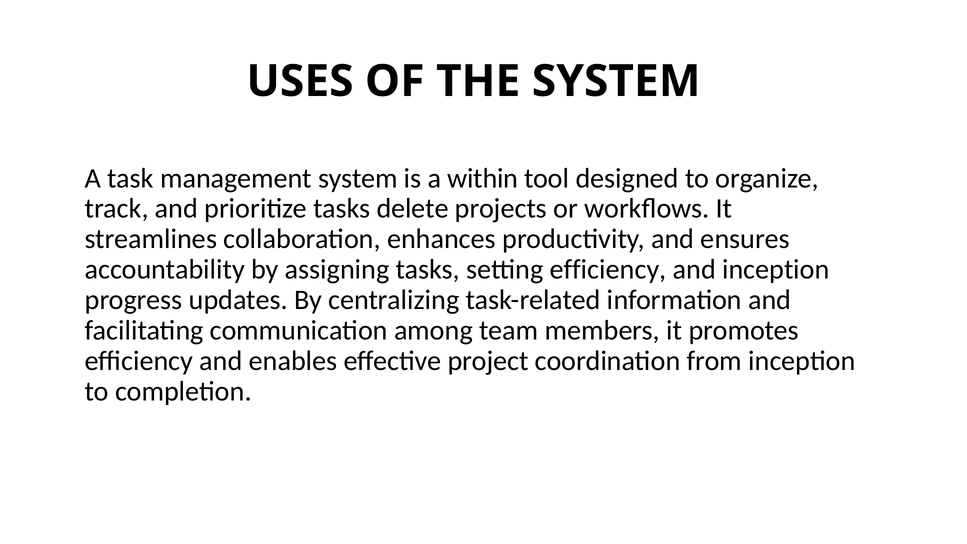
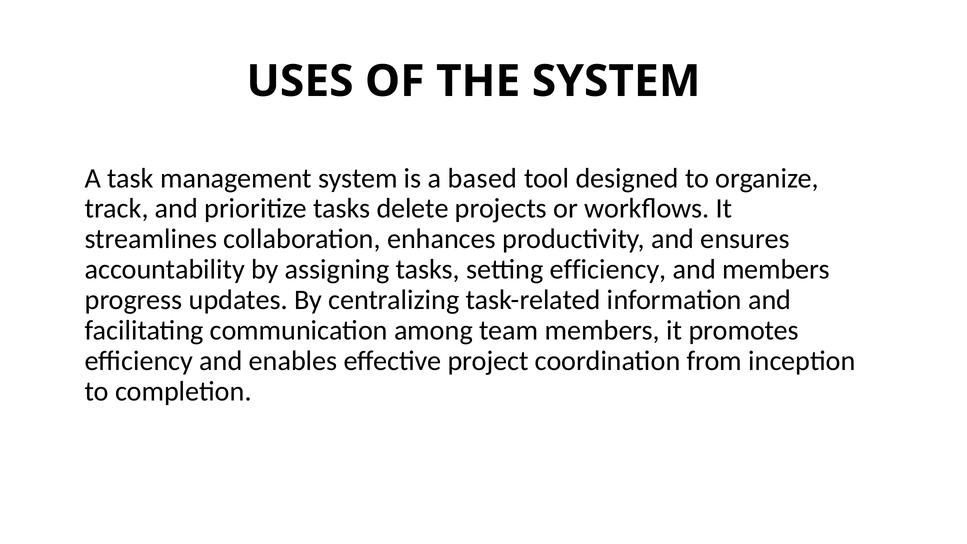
within: within -> based
and inception: inception -> members
